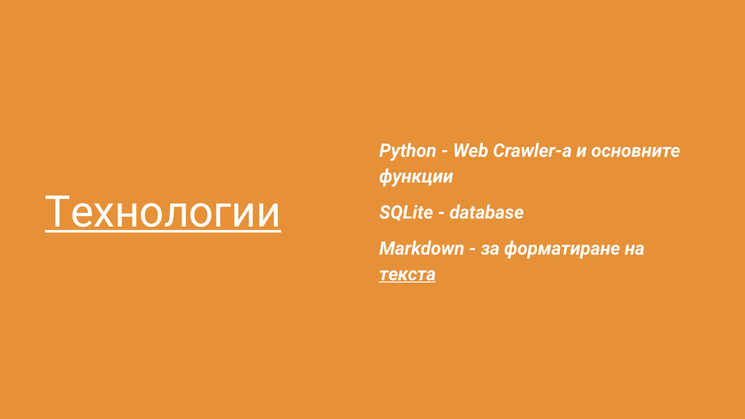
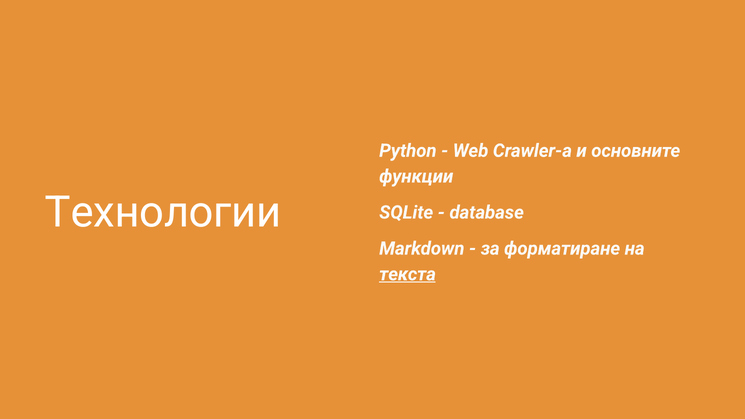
Технологии underline: present -> none
